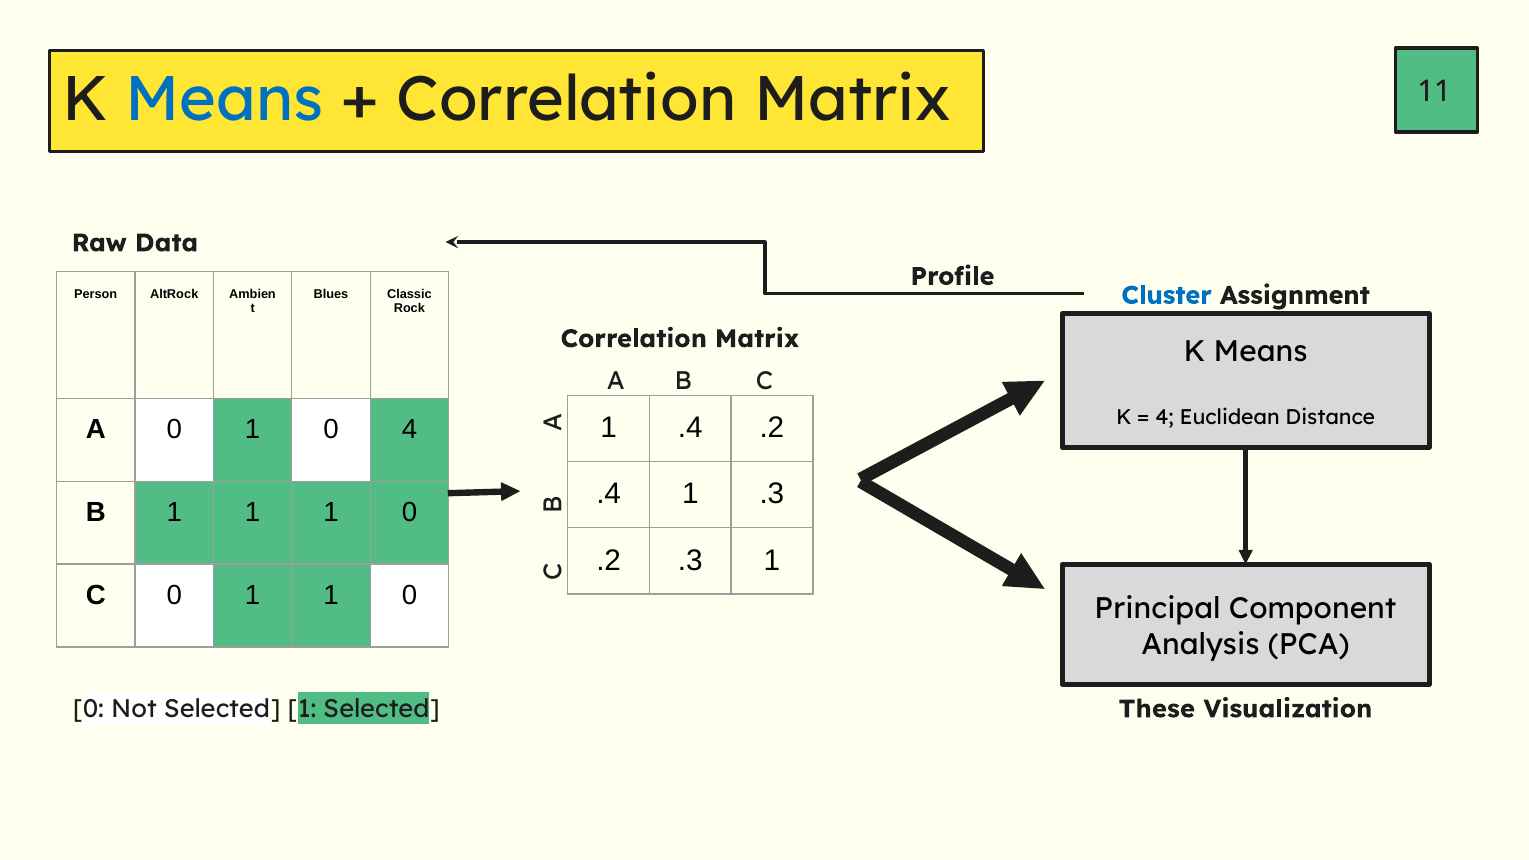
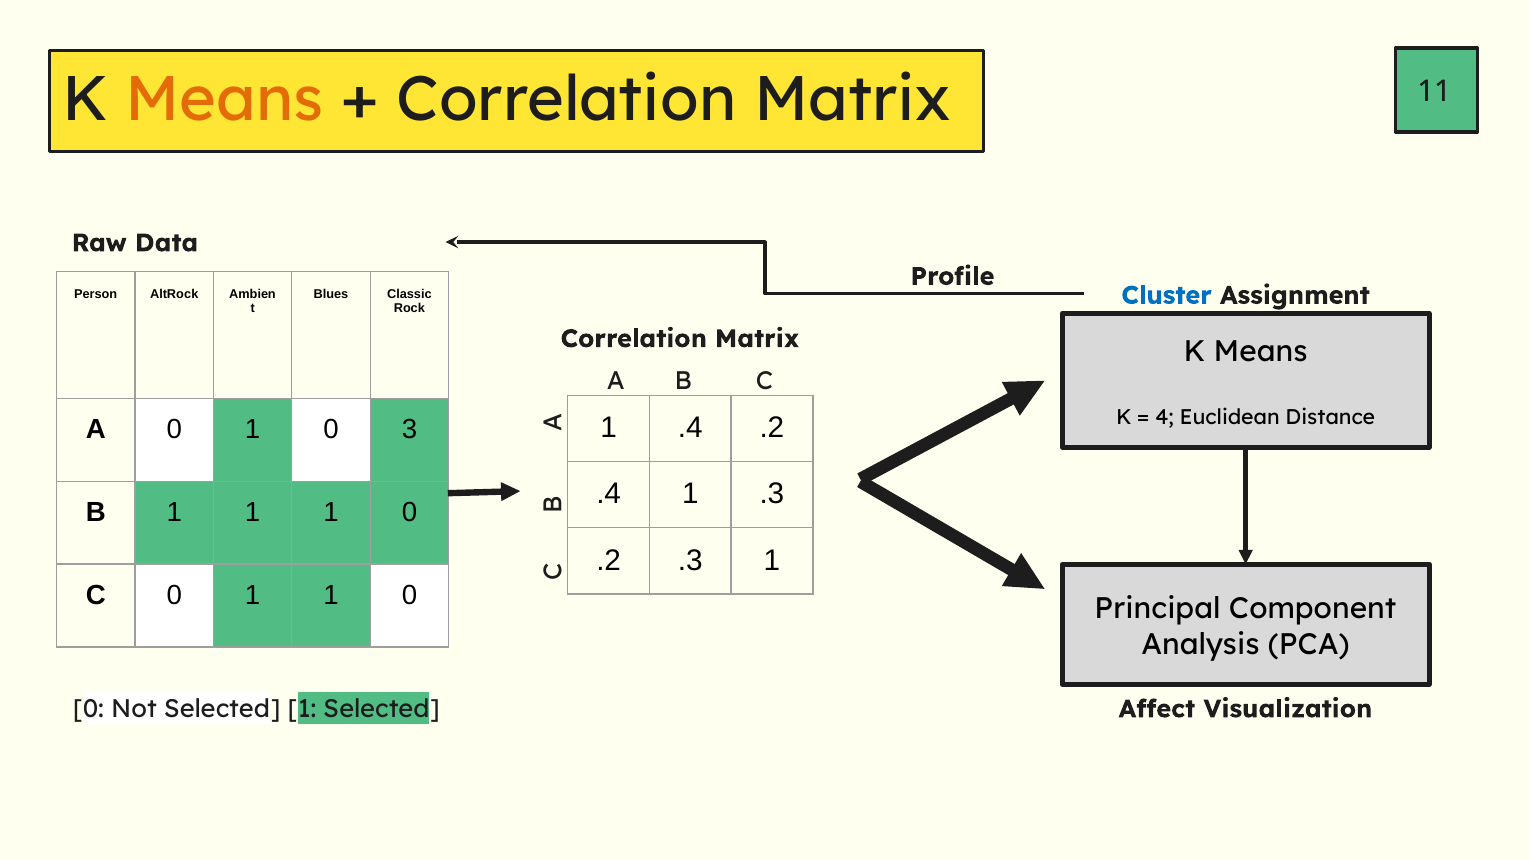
Means at (225, 99) colour: blue -> orange
0 4: 4 -> 3
These: These -> Affect
